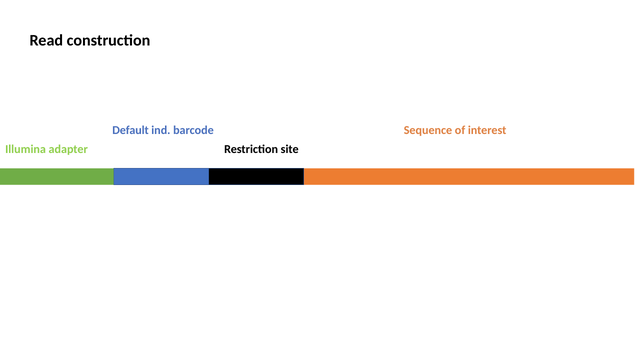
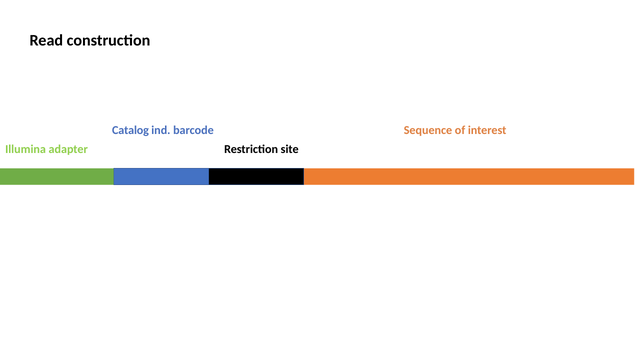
Default: Default -> Catalog
